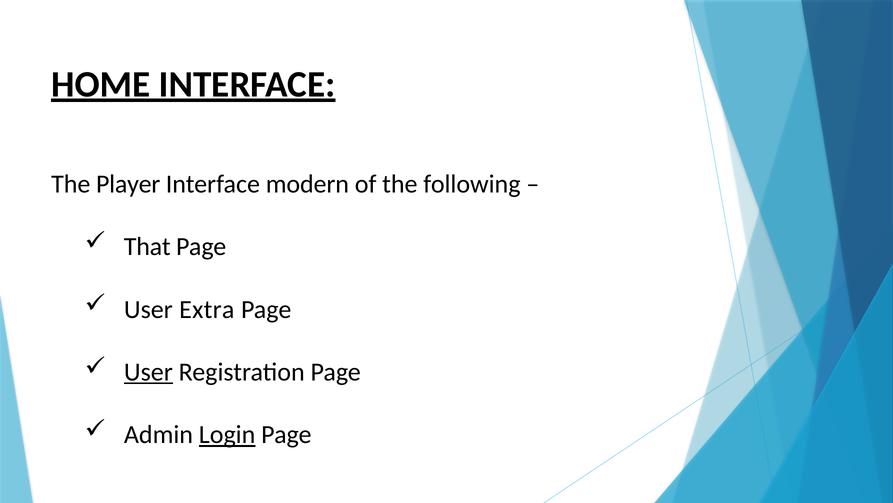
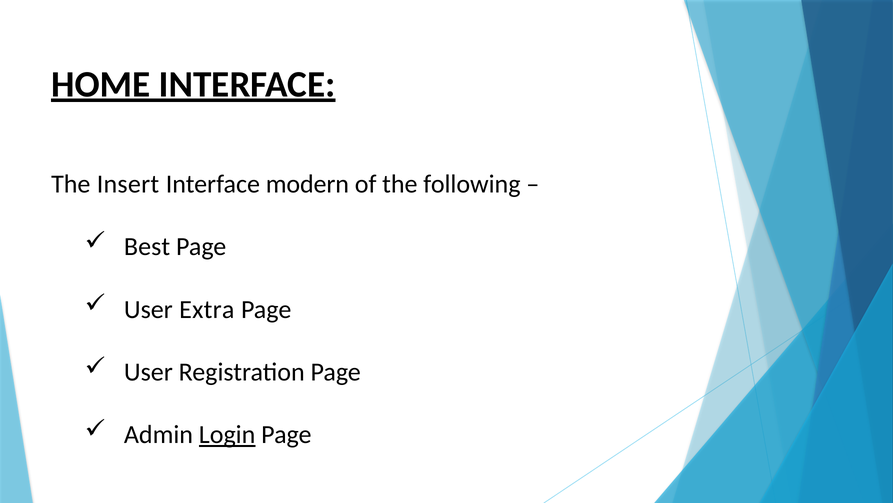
Player: Player -> Insert
That: That -> Best
User at (148, 372) underline: present -> none
